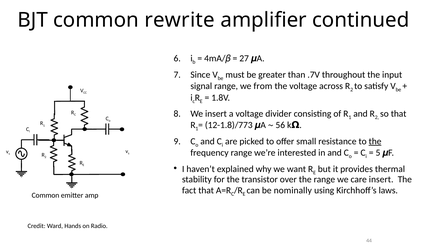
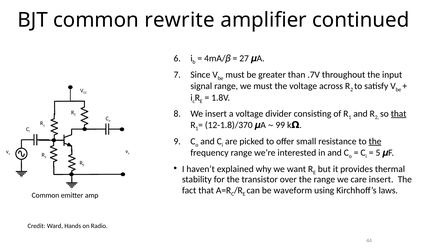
we from: from -> must
that at (399, 114) underline: none -> present
12-1.8)/773: 12-1.8)/773 -> 12-1.8)/370
56: 56 -> 99
nominally: nominally -> waveform
